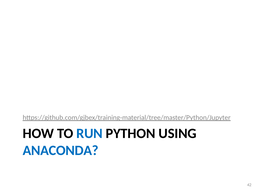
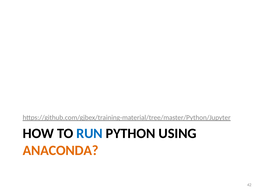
ANACONDA colour: blue -> orange
